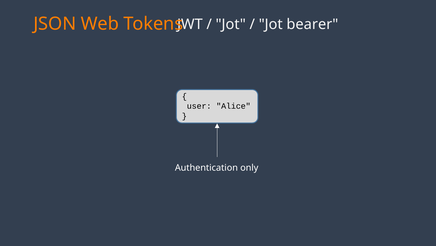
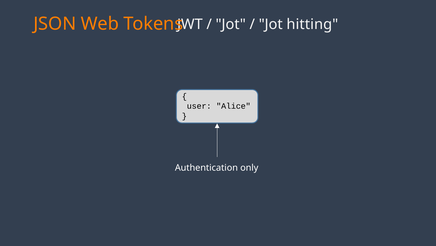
bearer: bearer -> hitting
